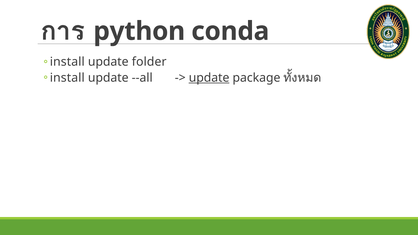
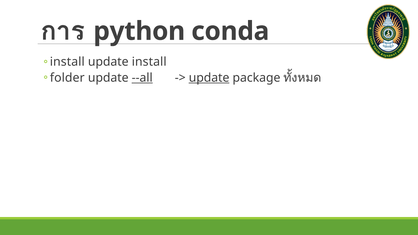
update folder: folder -> install
install at (67, 78): install -> folder
--all underline: none -> present
